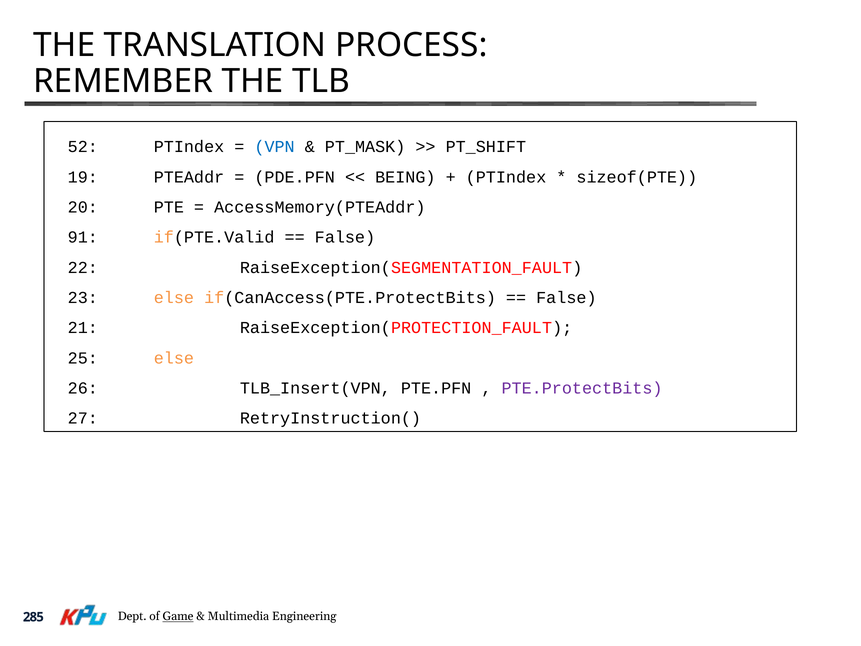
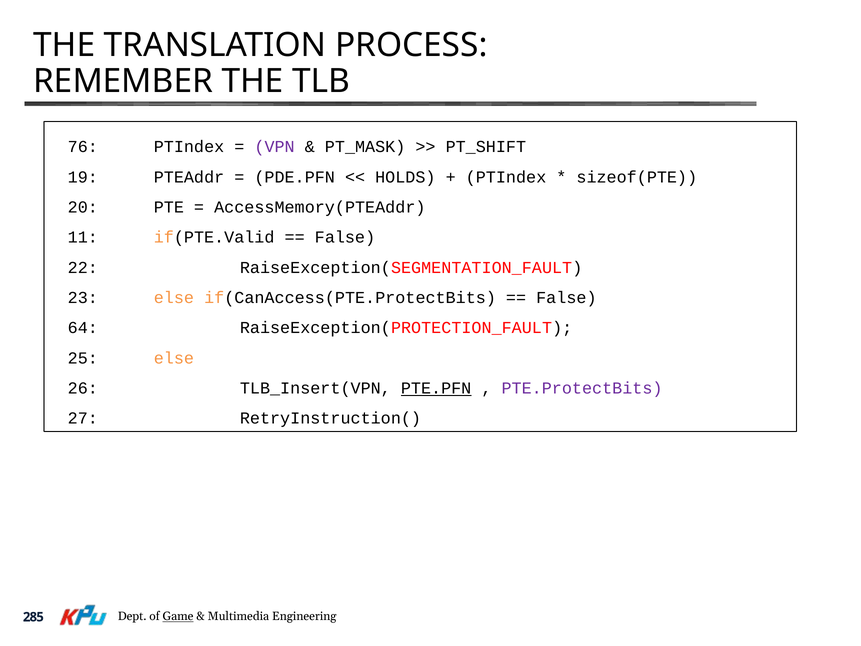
52: 52 -> 76
VPN colour: blue -> purple
BEING: BEING -> HOLDS
91: 91 -> 11
21: 21 -> 64
PTE.PFN underline: none -> present
